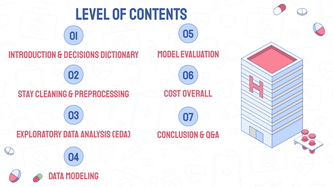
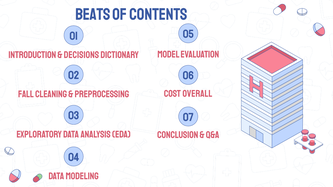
LEVEL: LEVEL -> BEATS
Stay: Stay -> Fall
